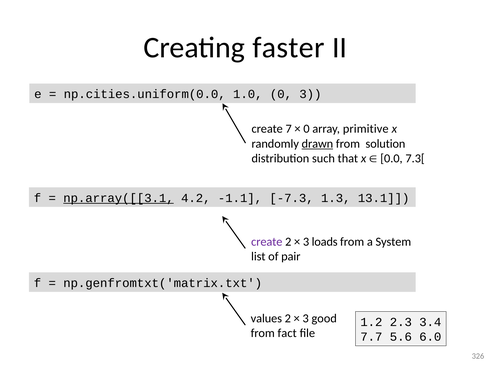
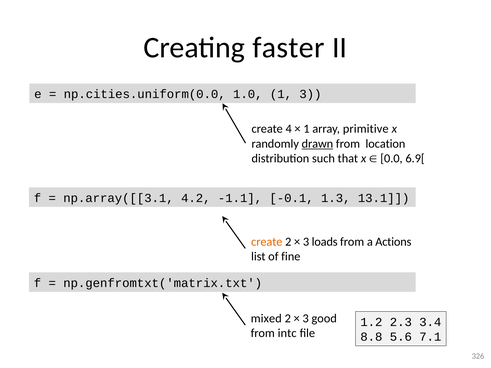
1.0 0: 0 -> 1
7: 7 -> 4
0 at (306, 129): 0 -> 1
solution: solution -> location
7.3[: 7.3[ -> 6.9[
np.array([[3.1 underline: present -> none
-7.3: -7.3 -> -0.1
create at (267, 242) colour: purple -> orange
System: System -> Actions
pair: pair -> fine
values: values -> mixed
fact: fact -> intc
7.7: 7.7 -> 8.8
6.0: 6.0 -> 7.1
